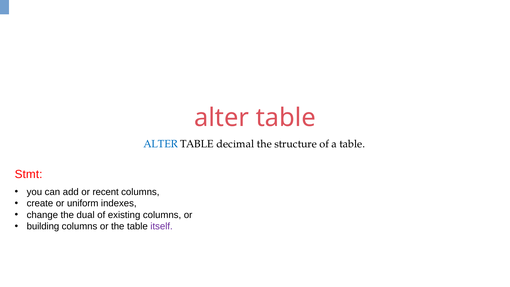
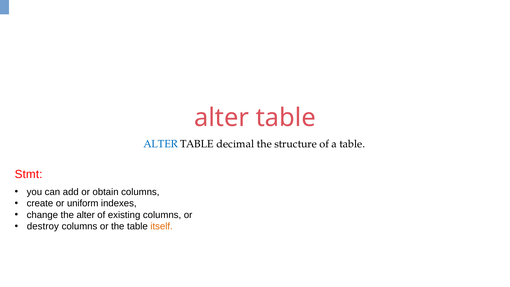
recent: recent -> obtain
the dual: dual -> alter
building: building -> destroy
itself colour: purple -> orange
